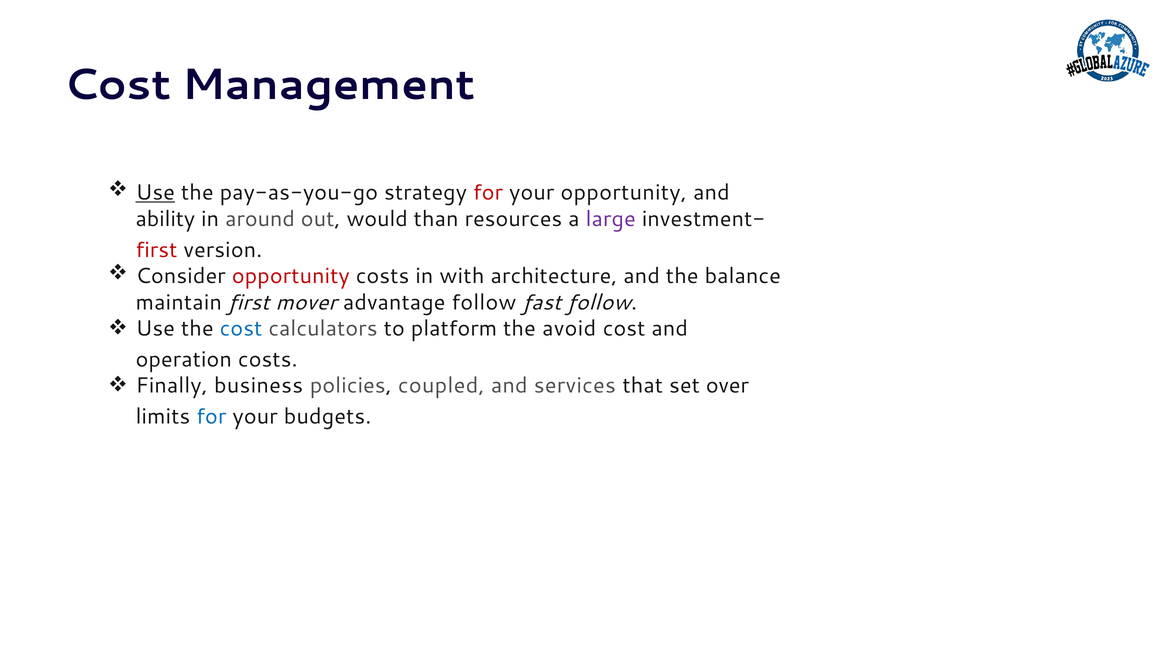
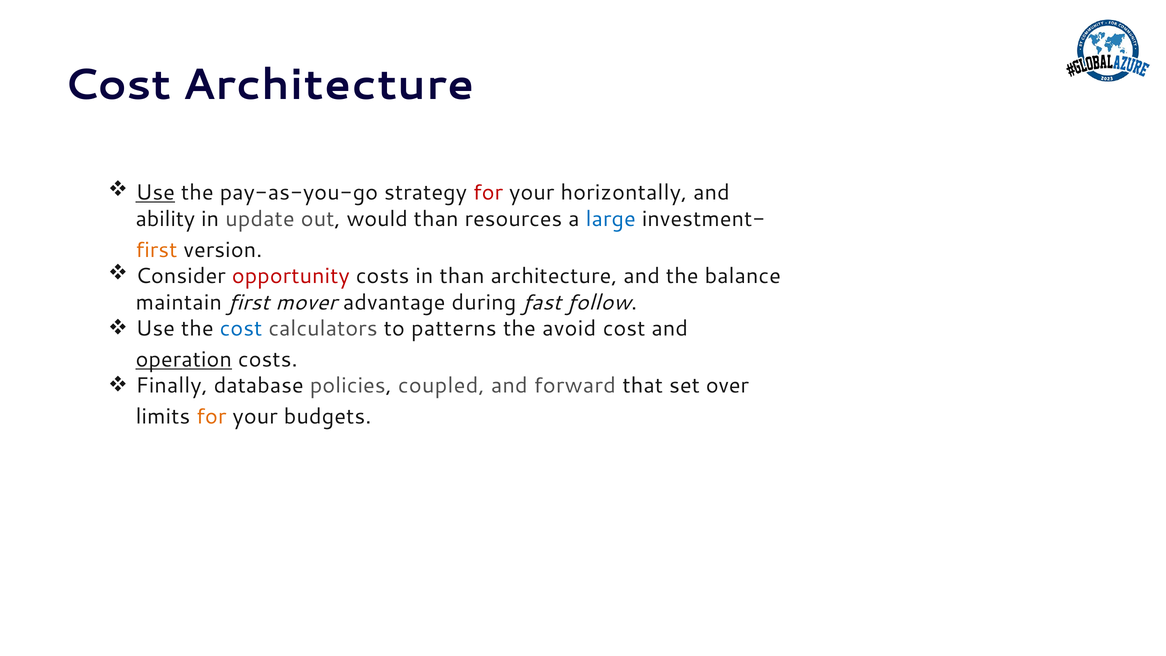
Cost Management: Management -> Architecture
your opportunity: opportunity -> horizontally
around: around -> update
large colour: purple -> blue
first at (156, 250) colour: red -> orange
in with: with -> than
advantage follow: follow -> during
platform: platform -> patterns
operation underline: none -> present
business: business -> database
services: services -> forward
for at (211, 417) colour: blue -> orange
